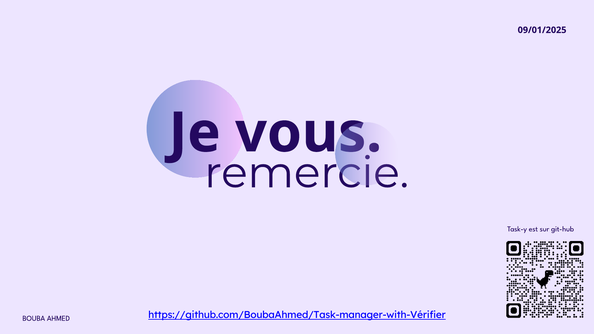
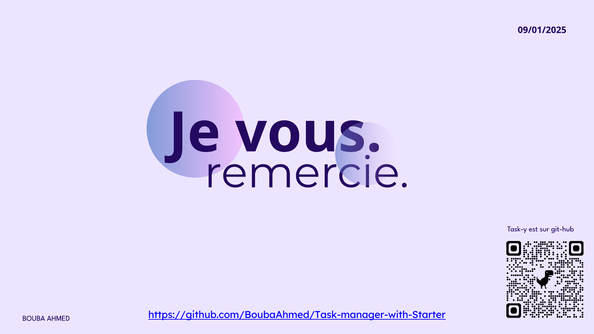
https://github.com/BoubaAhmed/Task-manager-with-Vérifier: https://github.com/BoubaAhmed/Task-manager-with-Vérifier -> https://github.com/BoubaAhmed/Task-manager-with-Starter
